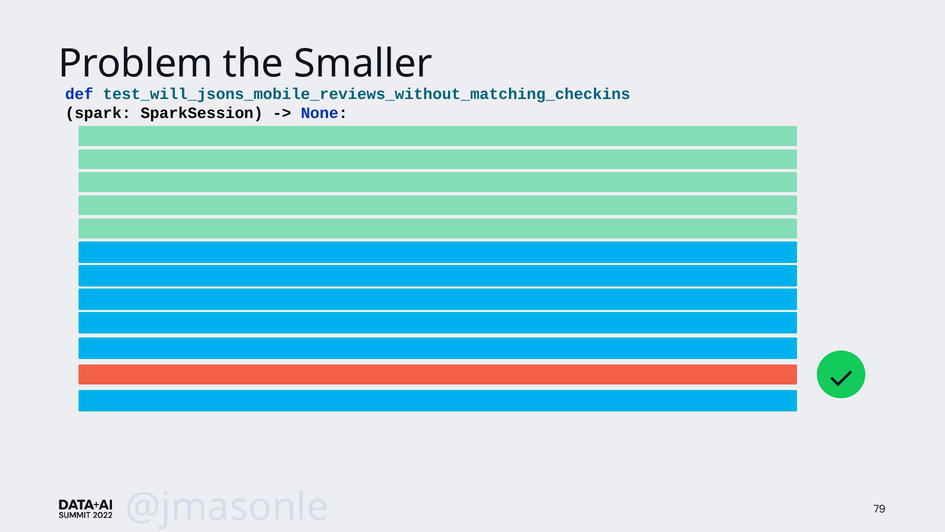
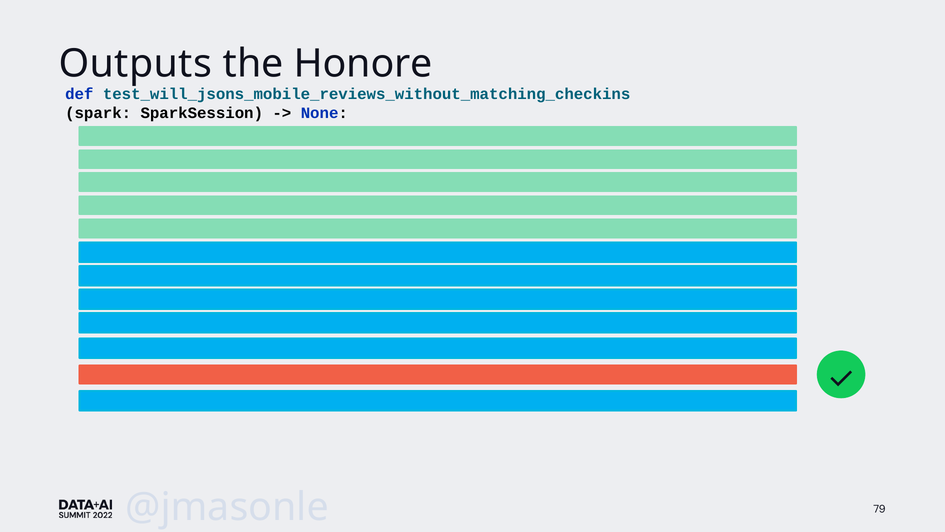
Problem: Problem -> Outputs
Smaller: Smaller -> Honore
